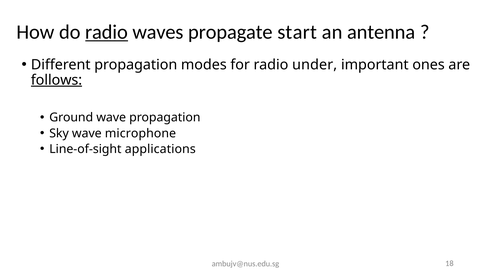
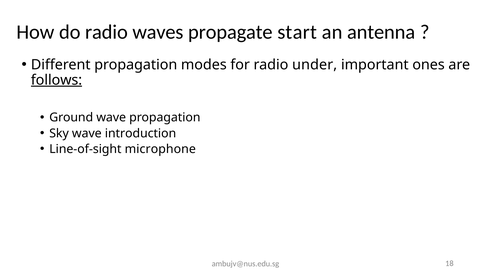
radio at (107, 32) underline: present -> none
microphone: microphone -> introduction
applications: applications -> microphone
